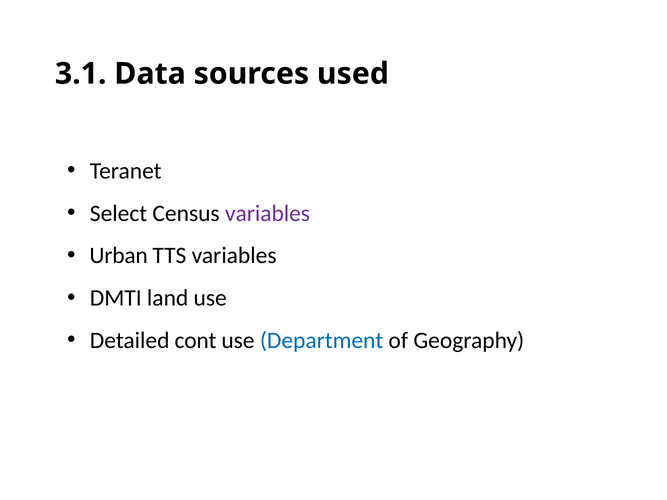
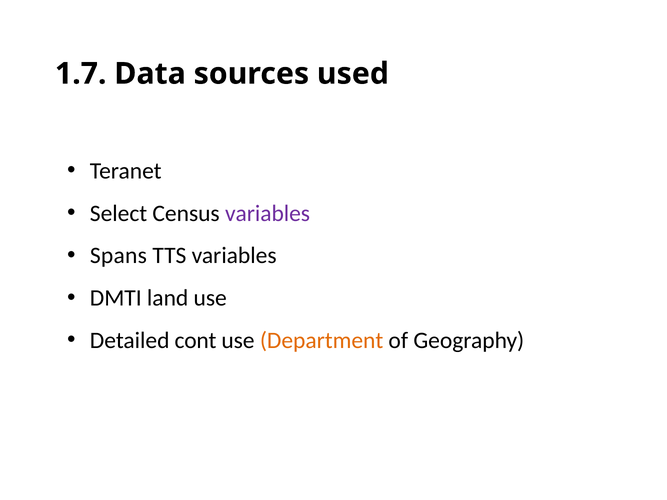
3.1: 3.1 -> 1.7
Urban: Urban -> Spans
Department colour: blue -> orange
